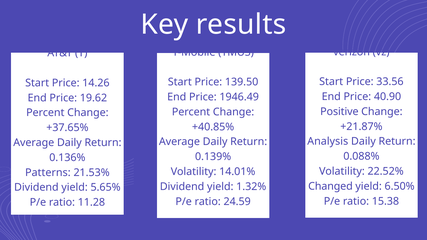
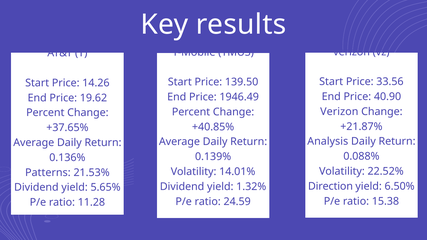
Positive at (339, 112): Positive -> Verizon
Changed: Changed -> Direction
